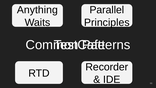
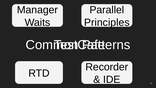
Anything: Anything -> Manager
